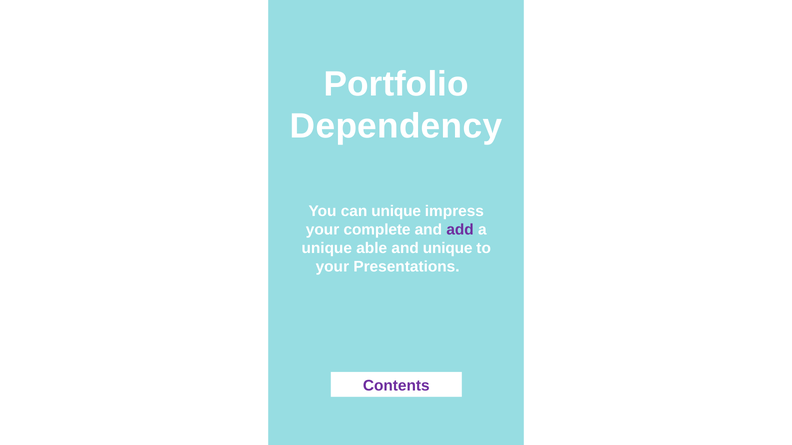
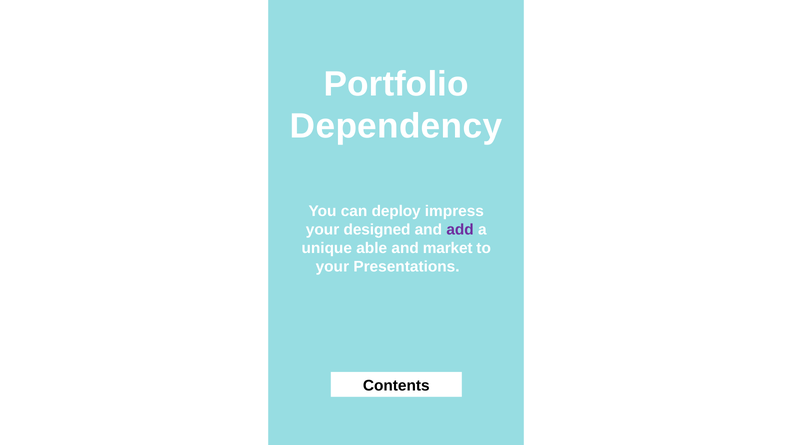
can unique: unique -> deploy
complete: complete -> designed
and unique: unique -> market
Contents colour: purple -> black
